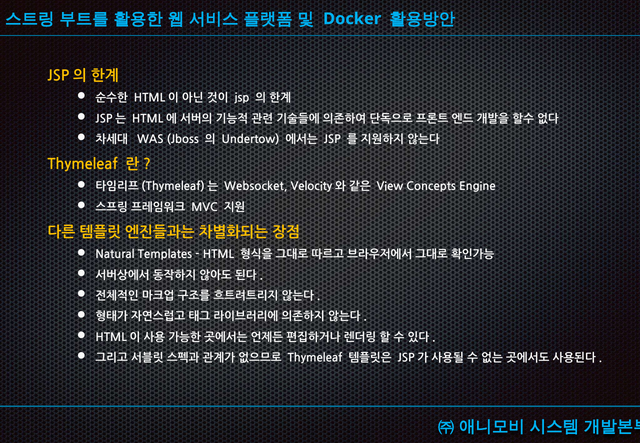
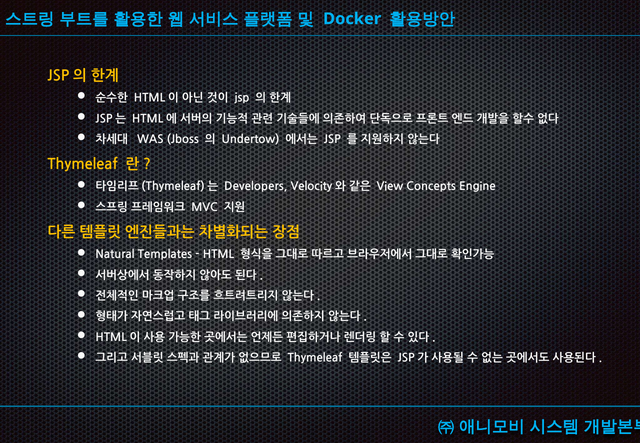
Websocket: Websocket -> Developers
